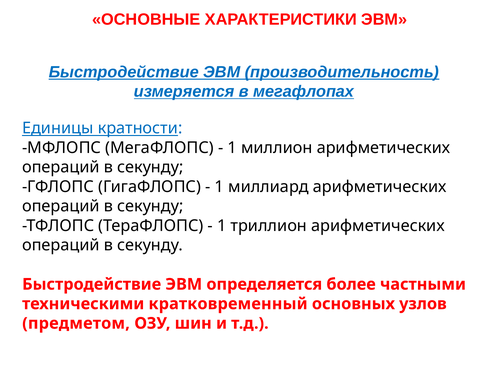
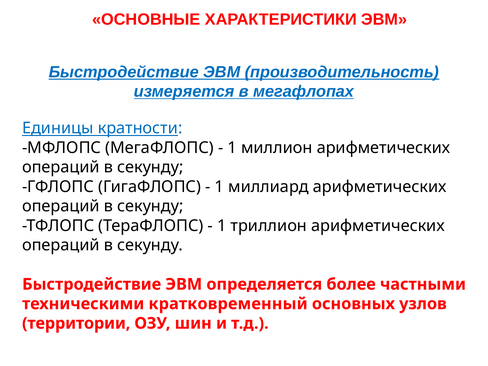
предметом: предметом -> территории
